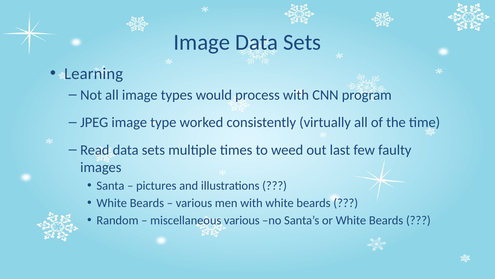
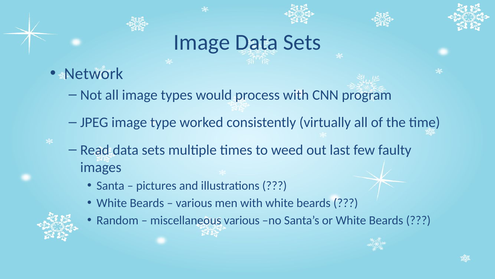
Learning: Learning -> Network
